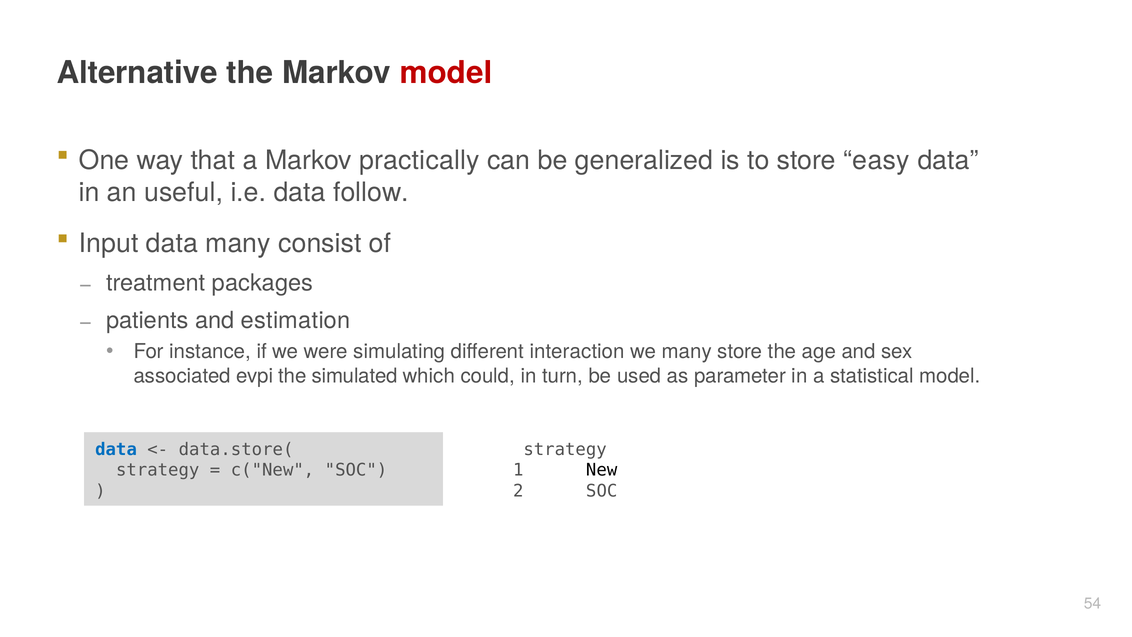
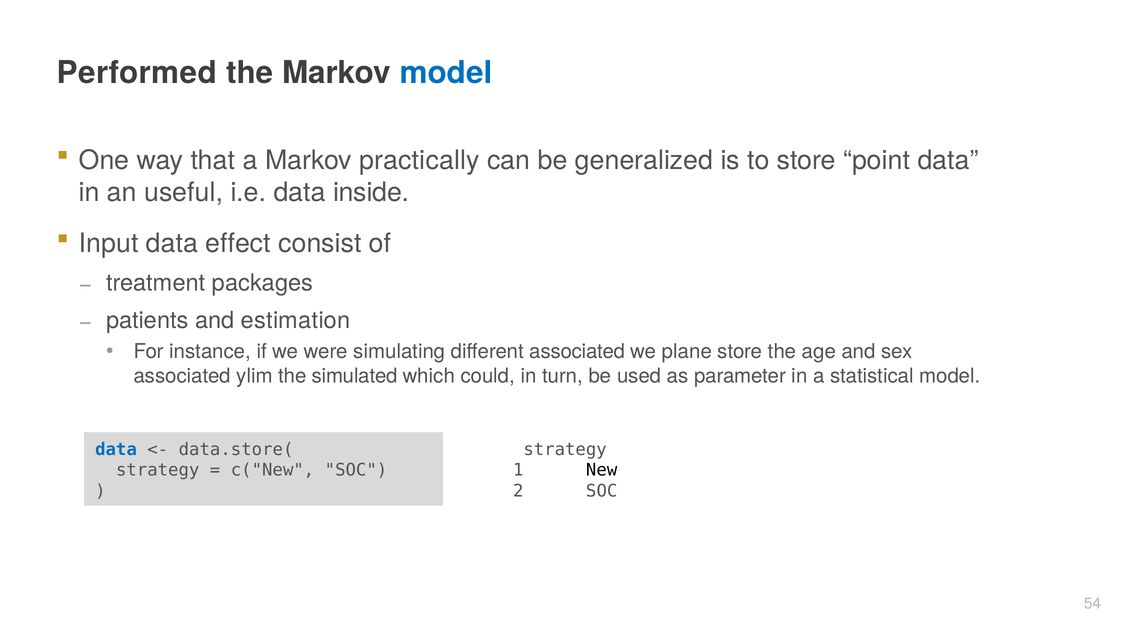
Alternative: Alternative -> Performed
model at (446, 73) colour: red -> blue
easy: easy -> point
follow: follow -> inside
data many: many -> effect
different interaction: interaction -> associated
we many: many -> plane
evpi: evpi -> ylim
